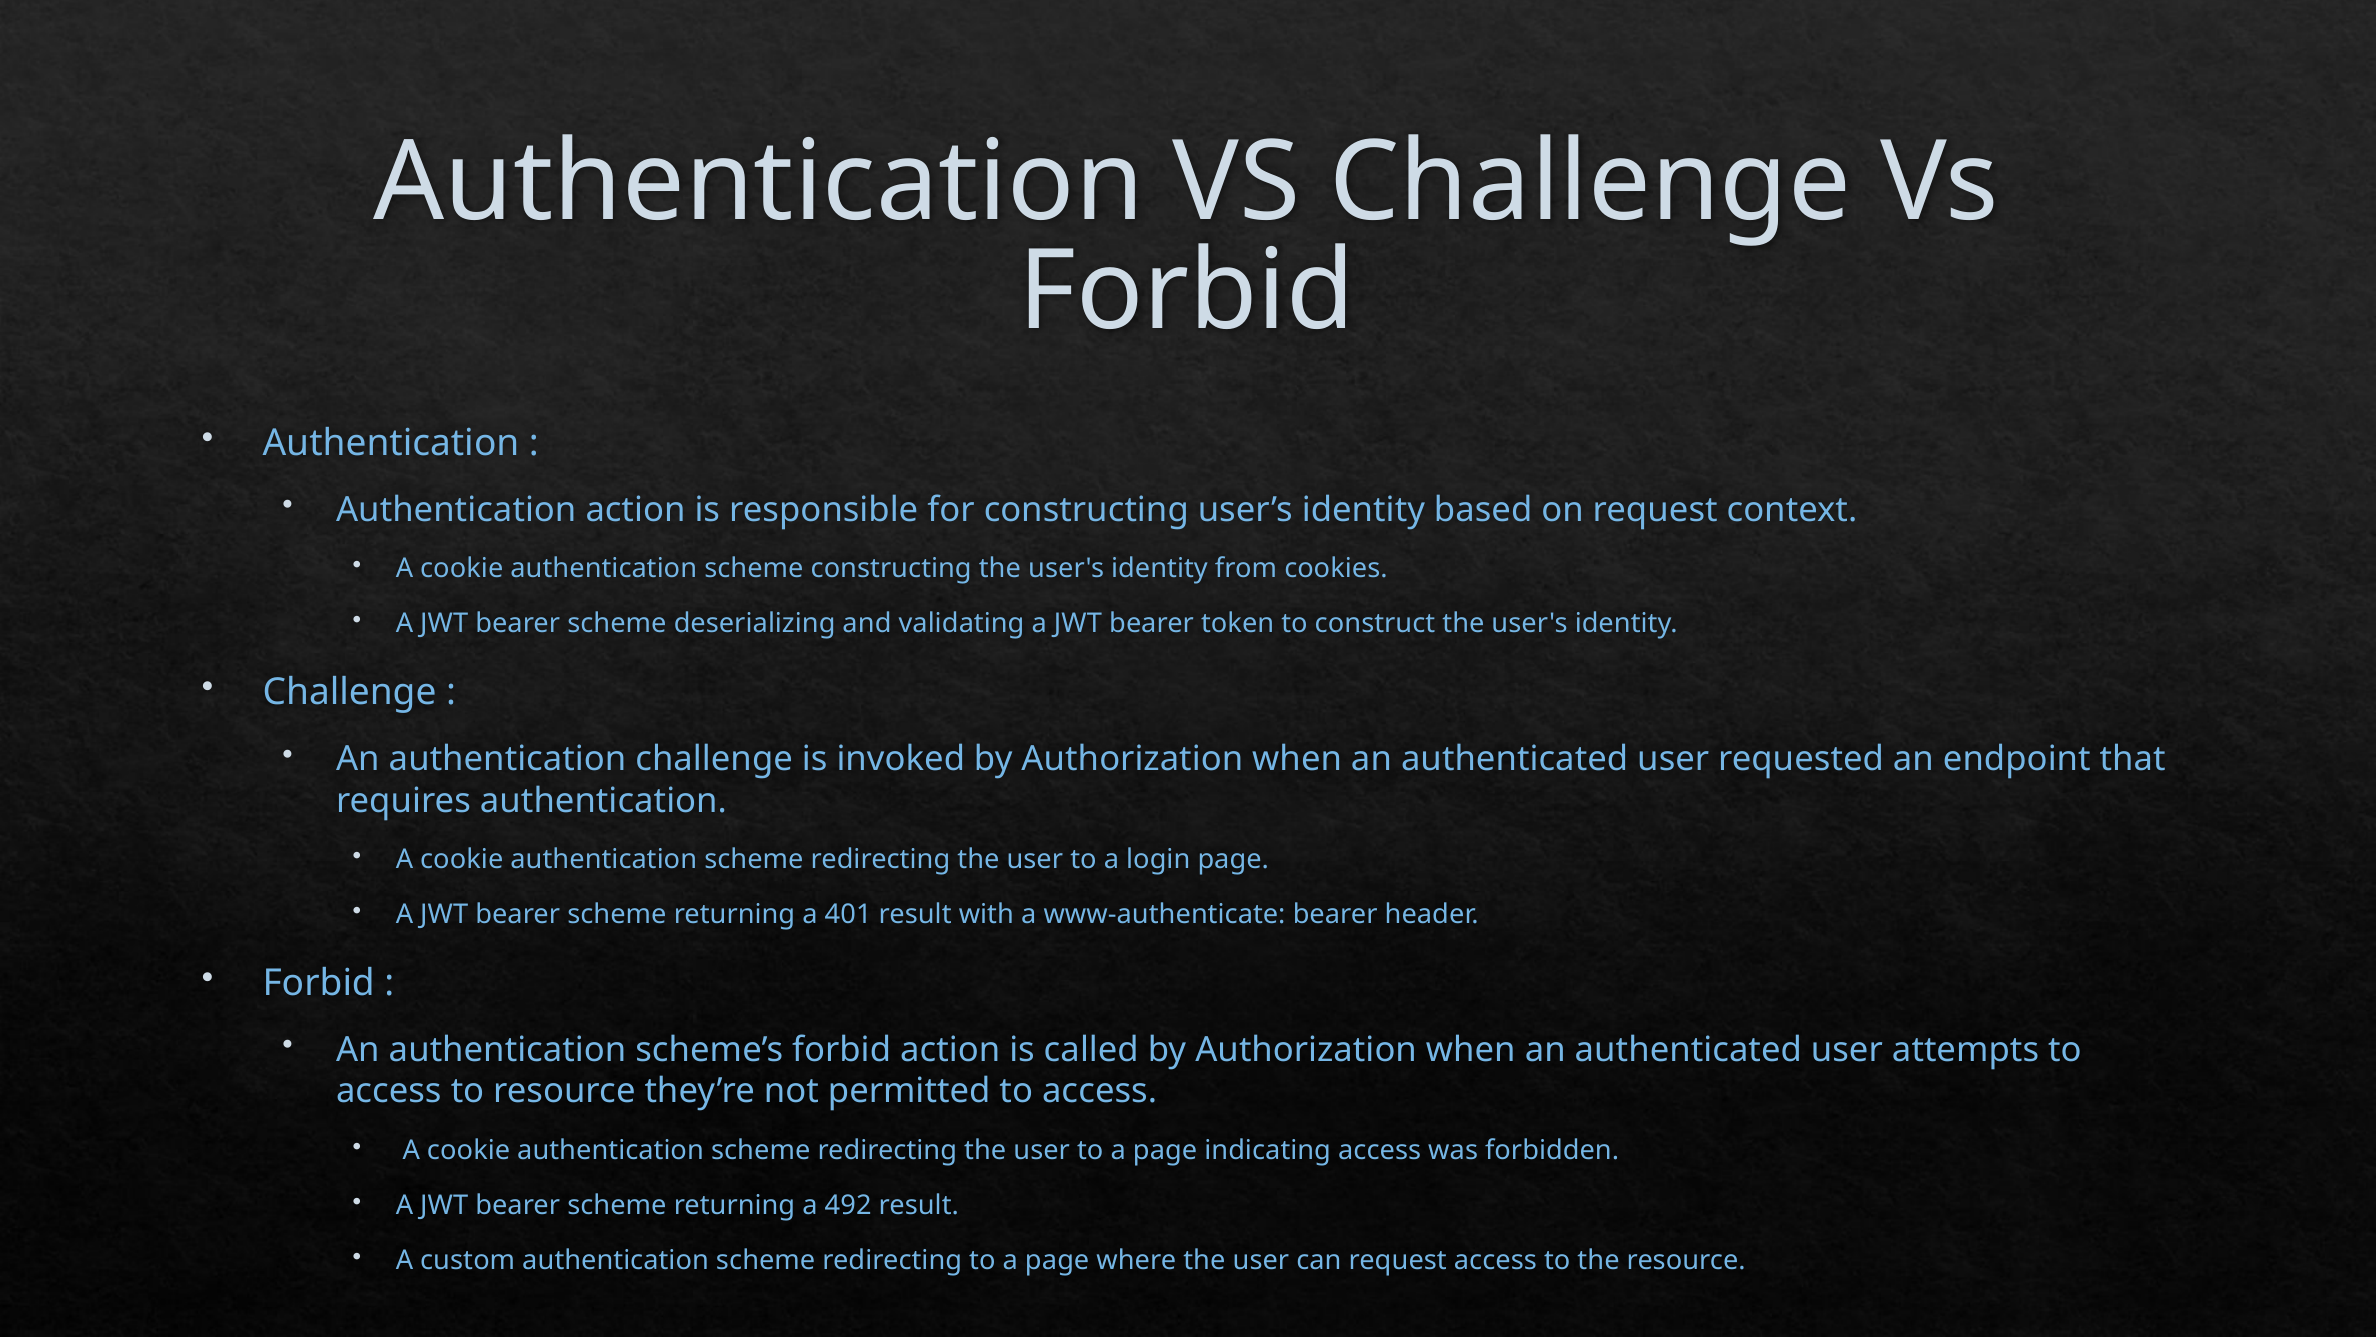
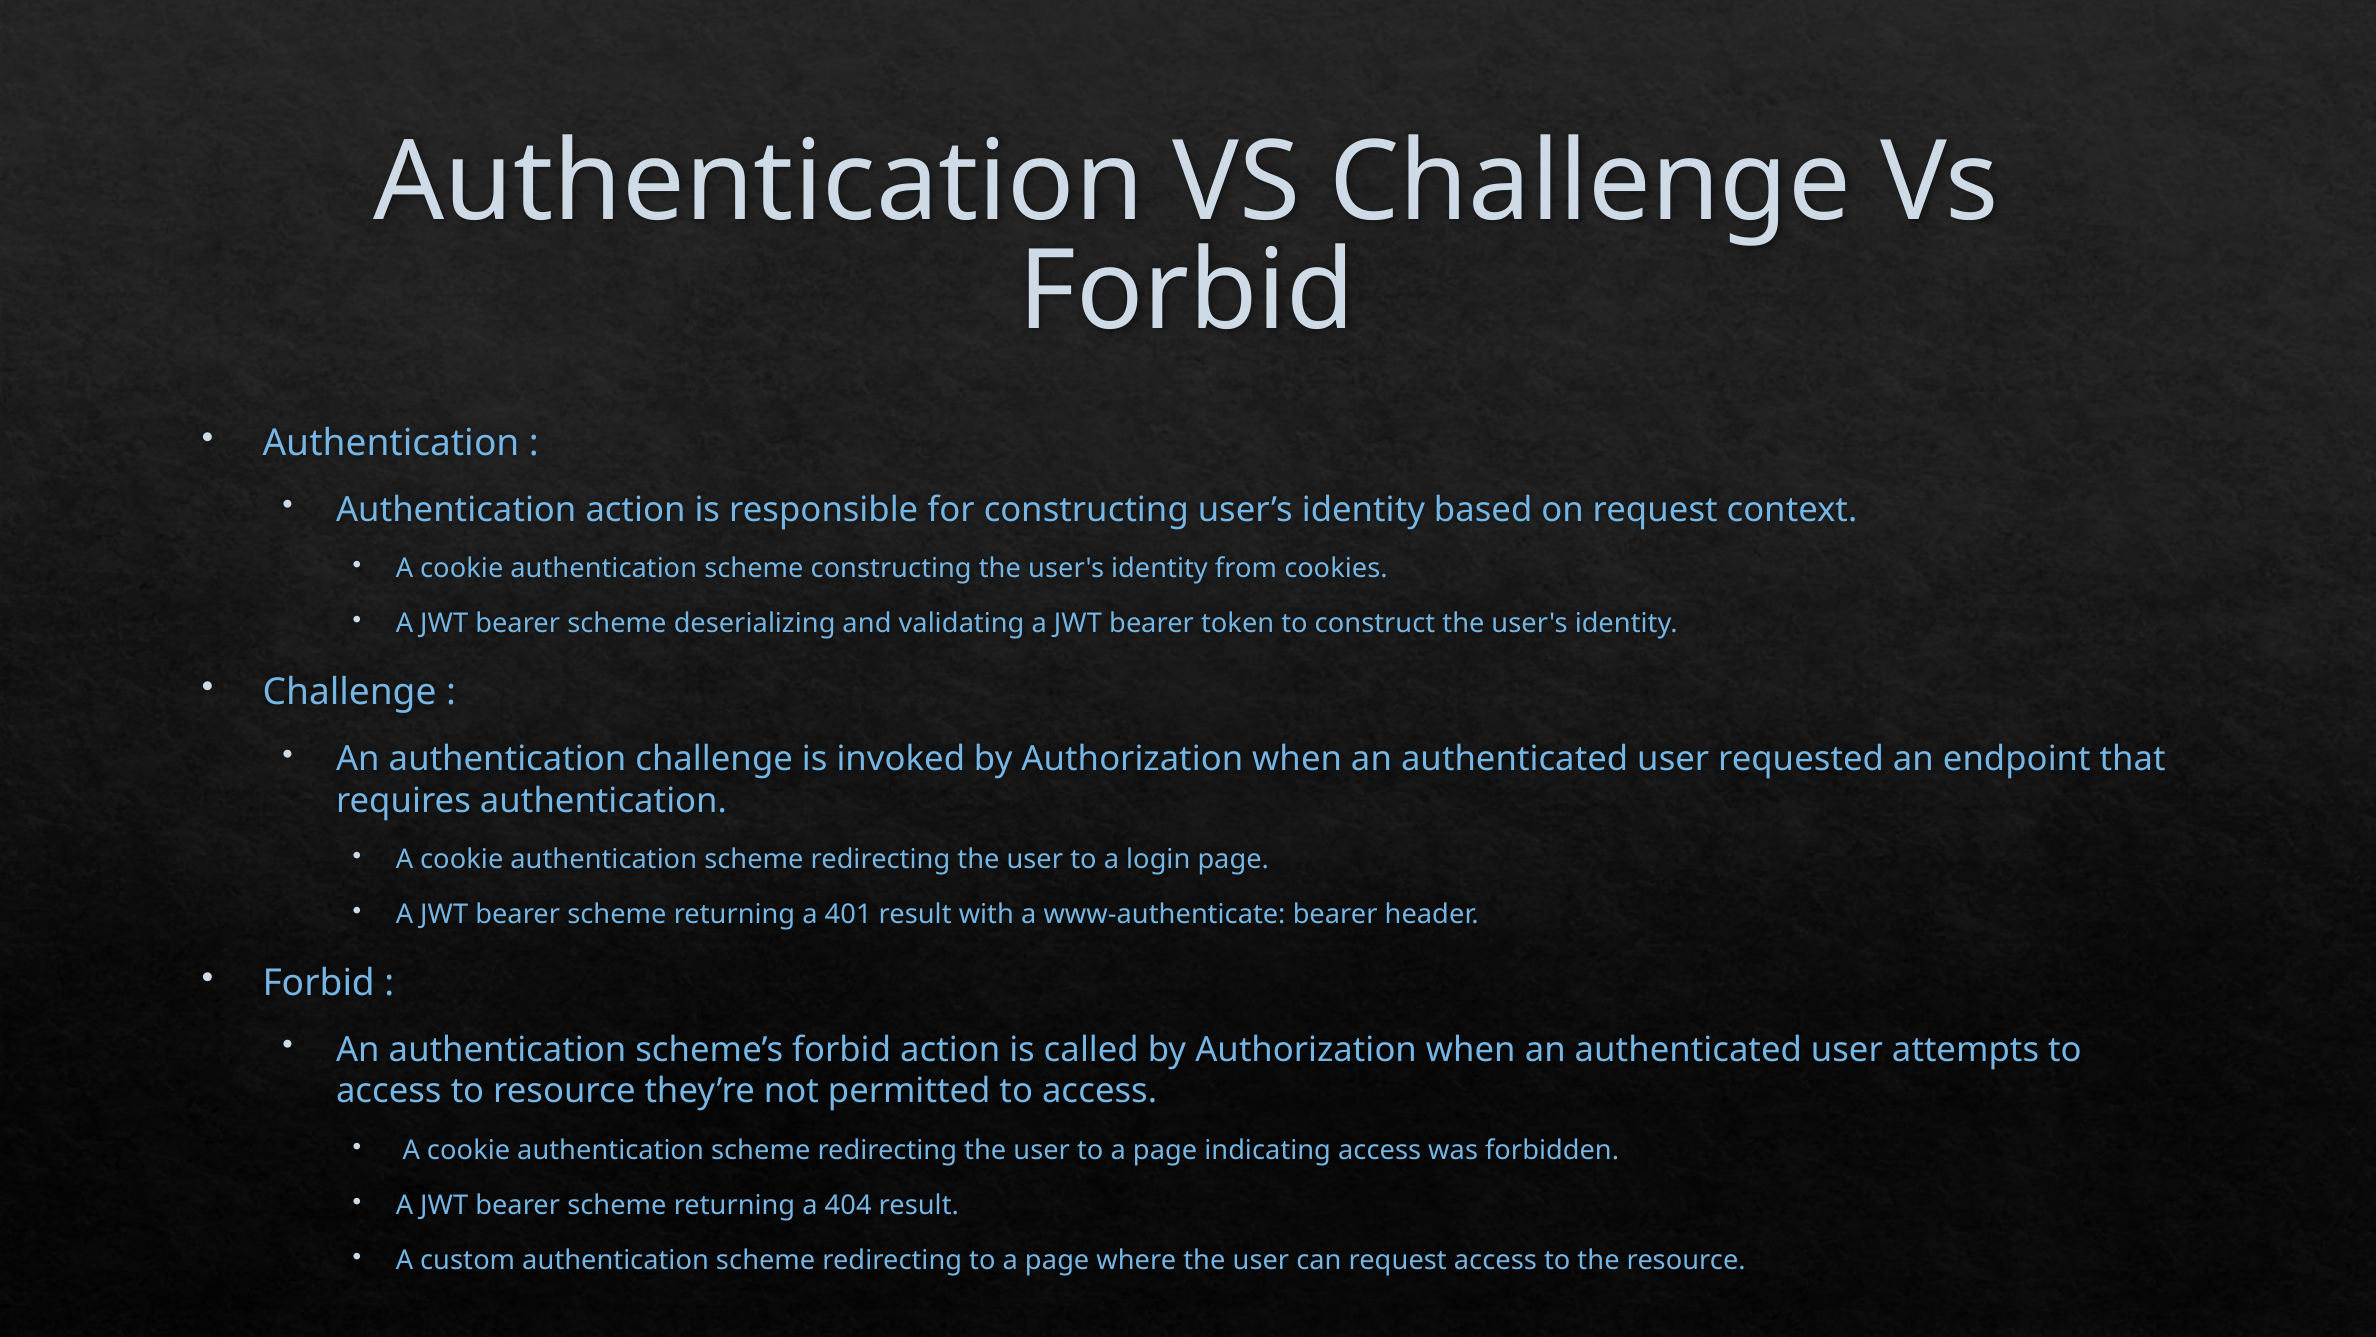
492: 492 -> 404
